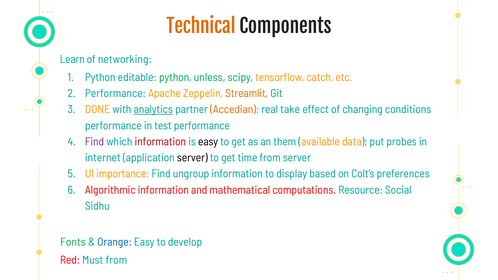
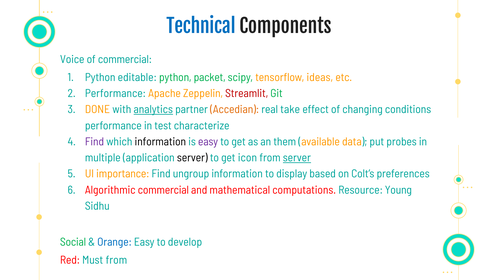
Technical colour: orange -> blue
Learn: Learn -> Voice
of networking: networking -> commercial
unless: unless -> packet
catch: catch -> ideas
Streamlit colour: orange -> red
test performance: performance -> characterize
information at (160, 142) colour: red -> black
easy at (208, 142) colour: black -> purple
internet: internet -> multiple
time: time -> icon
server at (297, 158) underline: none -> present
Algorithmic information: information -> commercial
Social: Social -> Young
Fonts: Fonts -> Social
